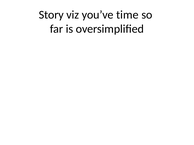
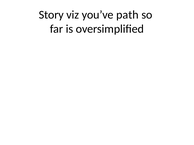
time: time -> path
